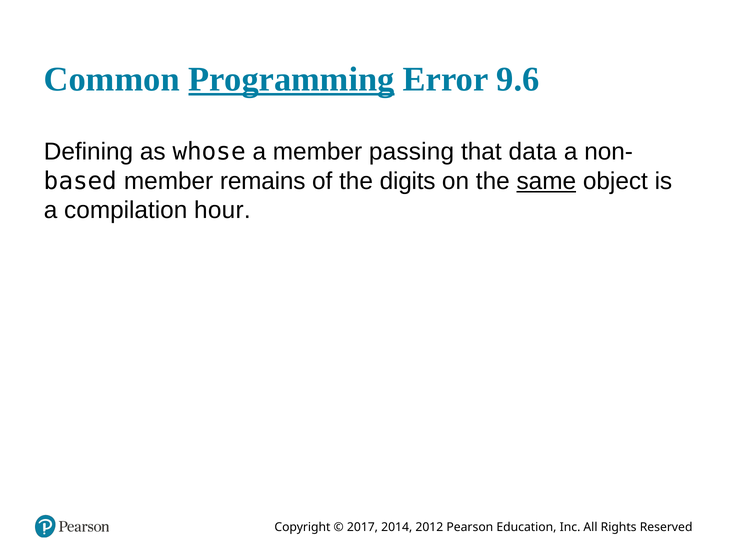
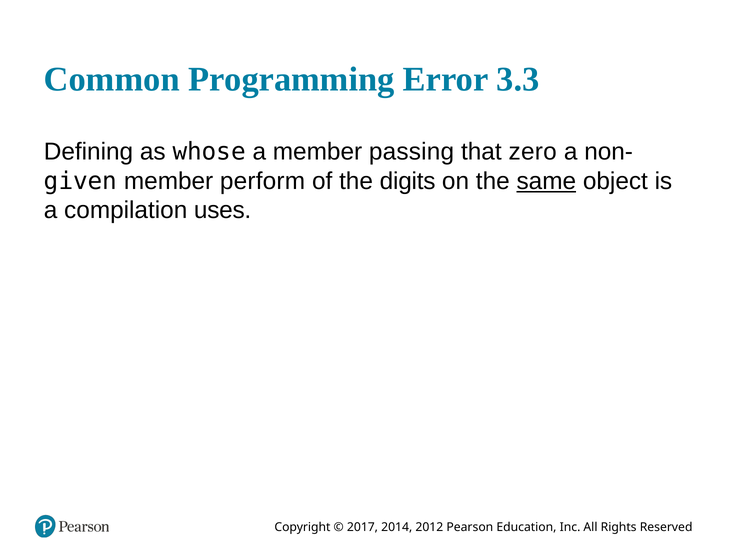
Programming underline: present -> none
9.6: 9.6 -> 3.3
data: data -> zero
based: based -> given
remains: remains -> perform
hour: hour -> uses
